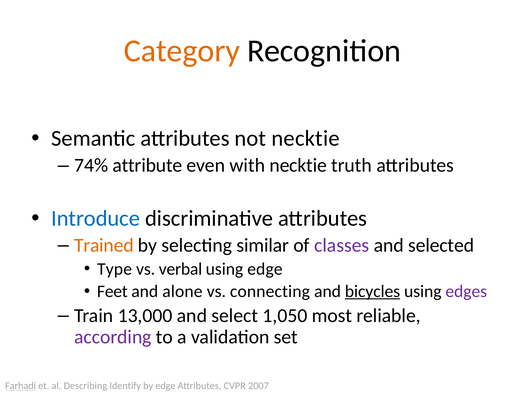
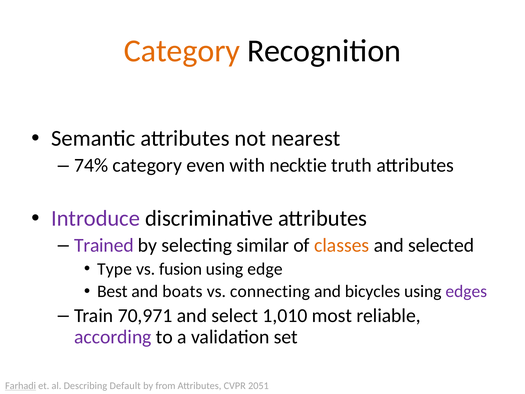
not necktie: necktie -> nearest
74% attribute: attribute -> category
Introduce colour: blue -> purple
Trained colour: orange -> purple
classes colour: purple -> orange
verbal: verbal -> fusion
Feet: Feet -> Best
alone: alone -> boats
bicycles underline: present -> none
13,000: 13,000 -> 70,971
1,050: 1,050 -> 1,010
Identify: Identify -> Default
by edge: edge -> from
2007: 2007 -> 2051
